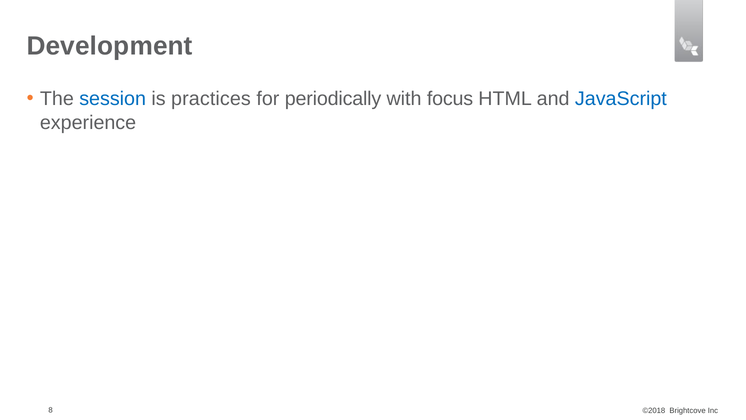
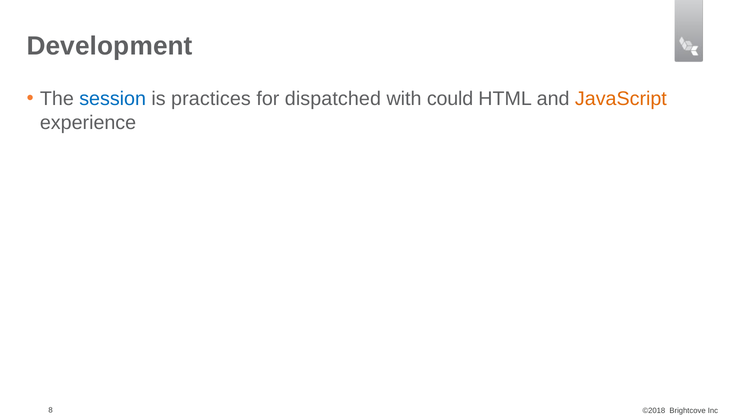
periodically: periodically -> dispatched
focus: focus -> could
JavaScript colour: blue -> orange
